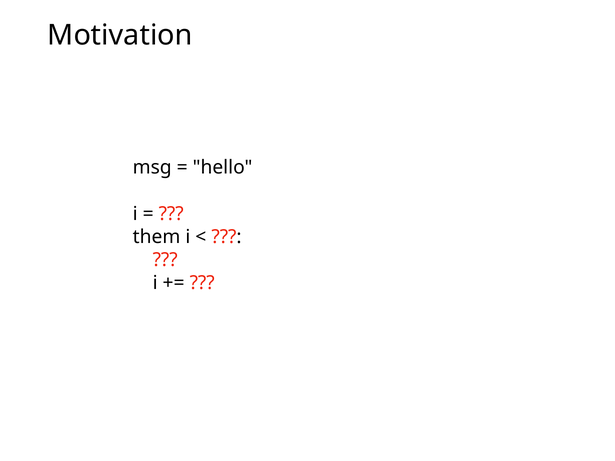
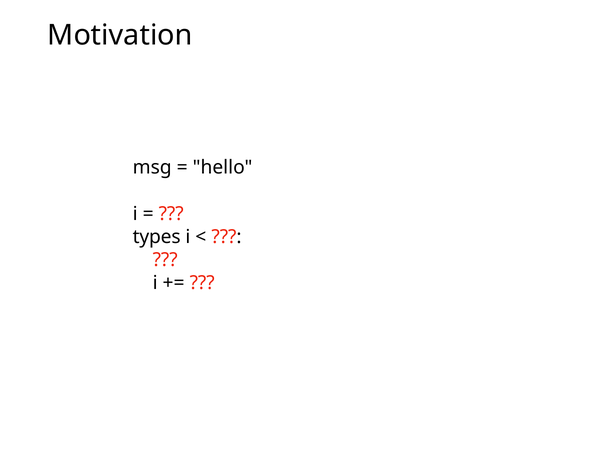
them: them -> types
